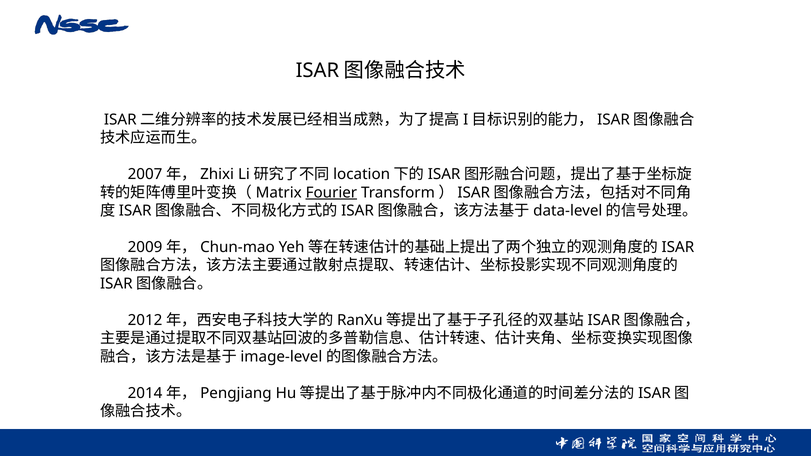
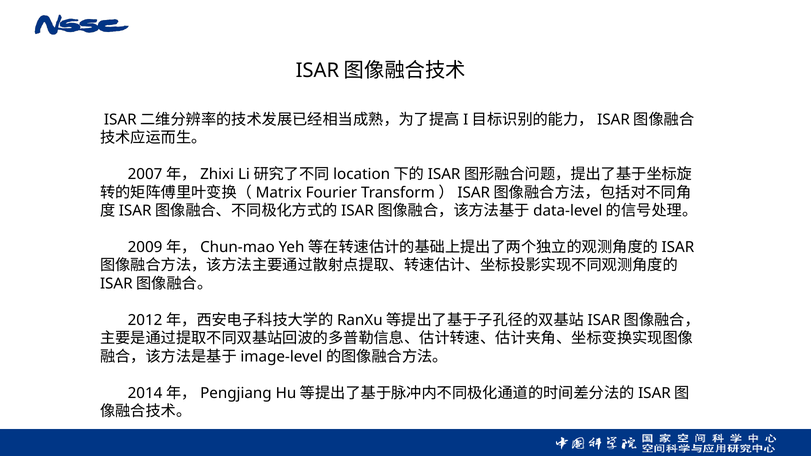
Fourier underline: present -> none
